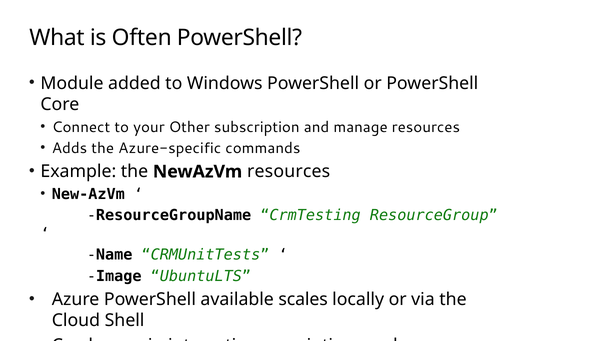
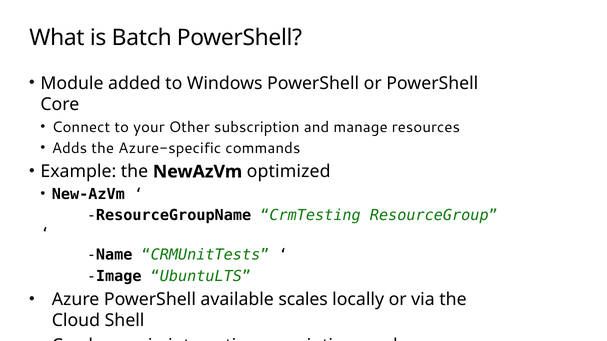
Often: Often -> Batch
NewAzVm resources: resources -> optimized
